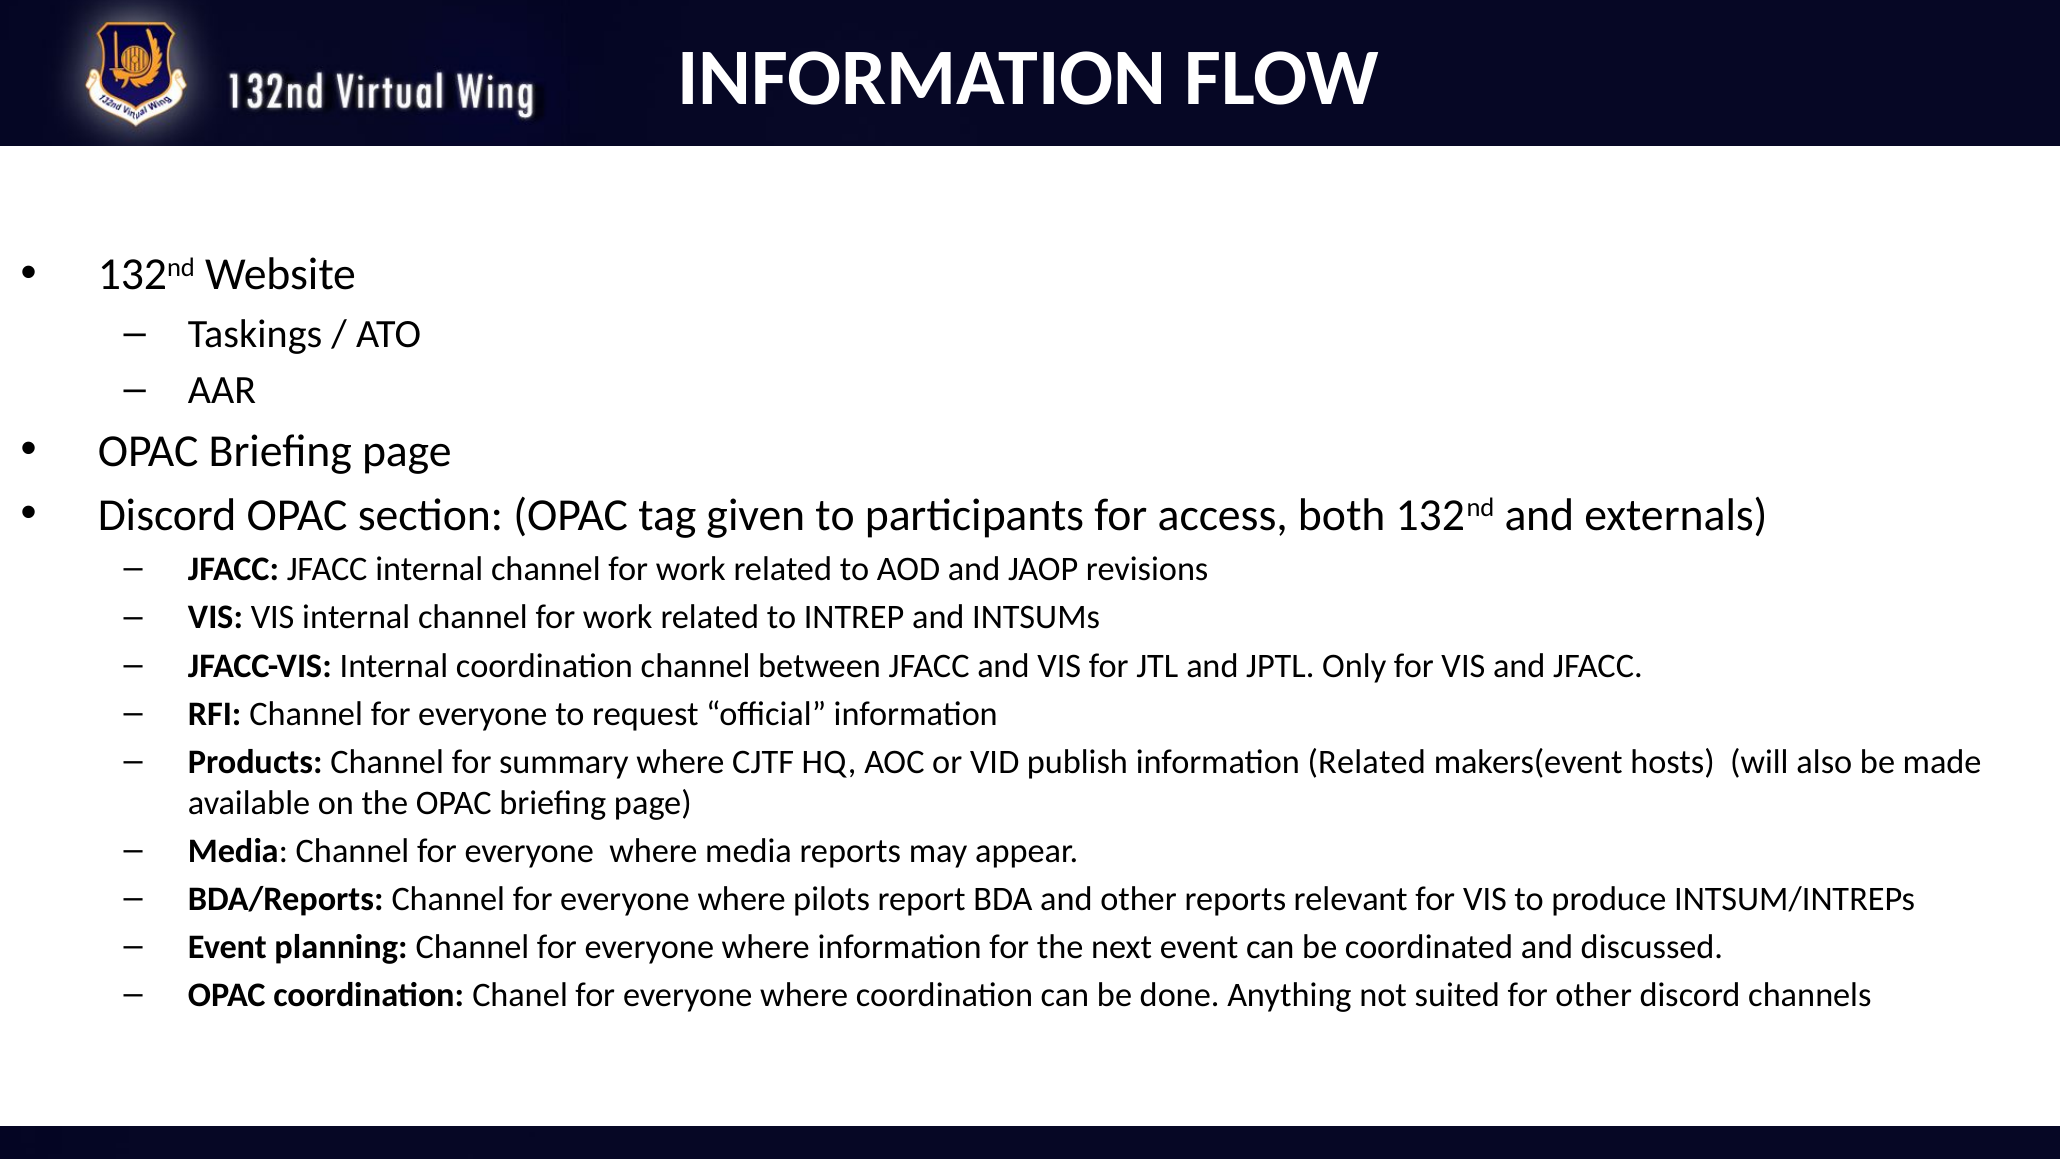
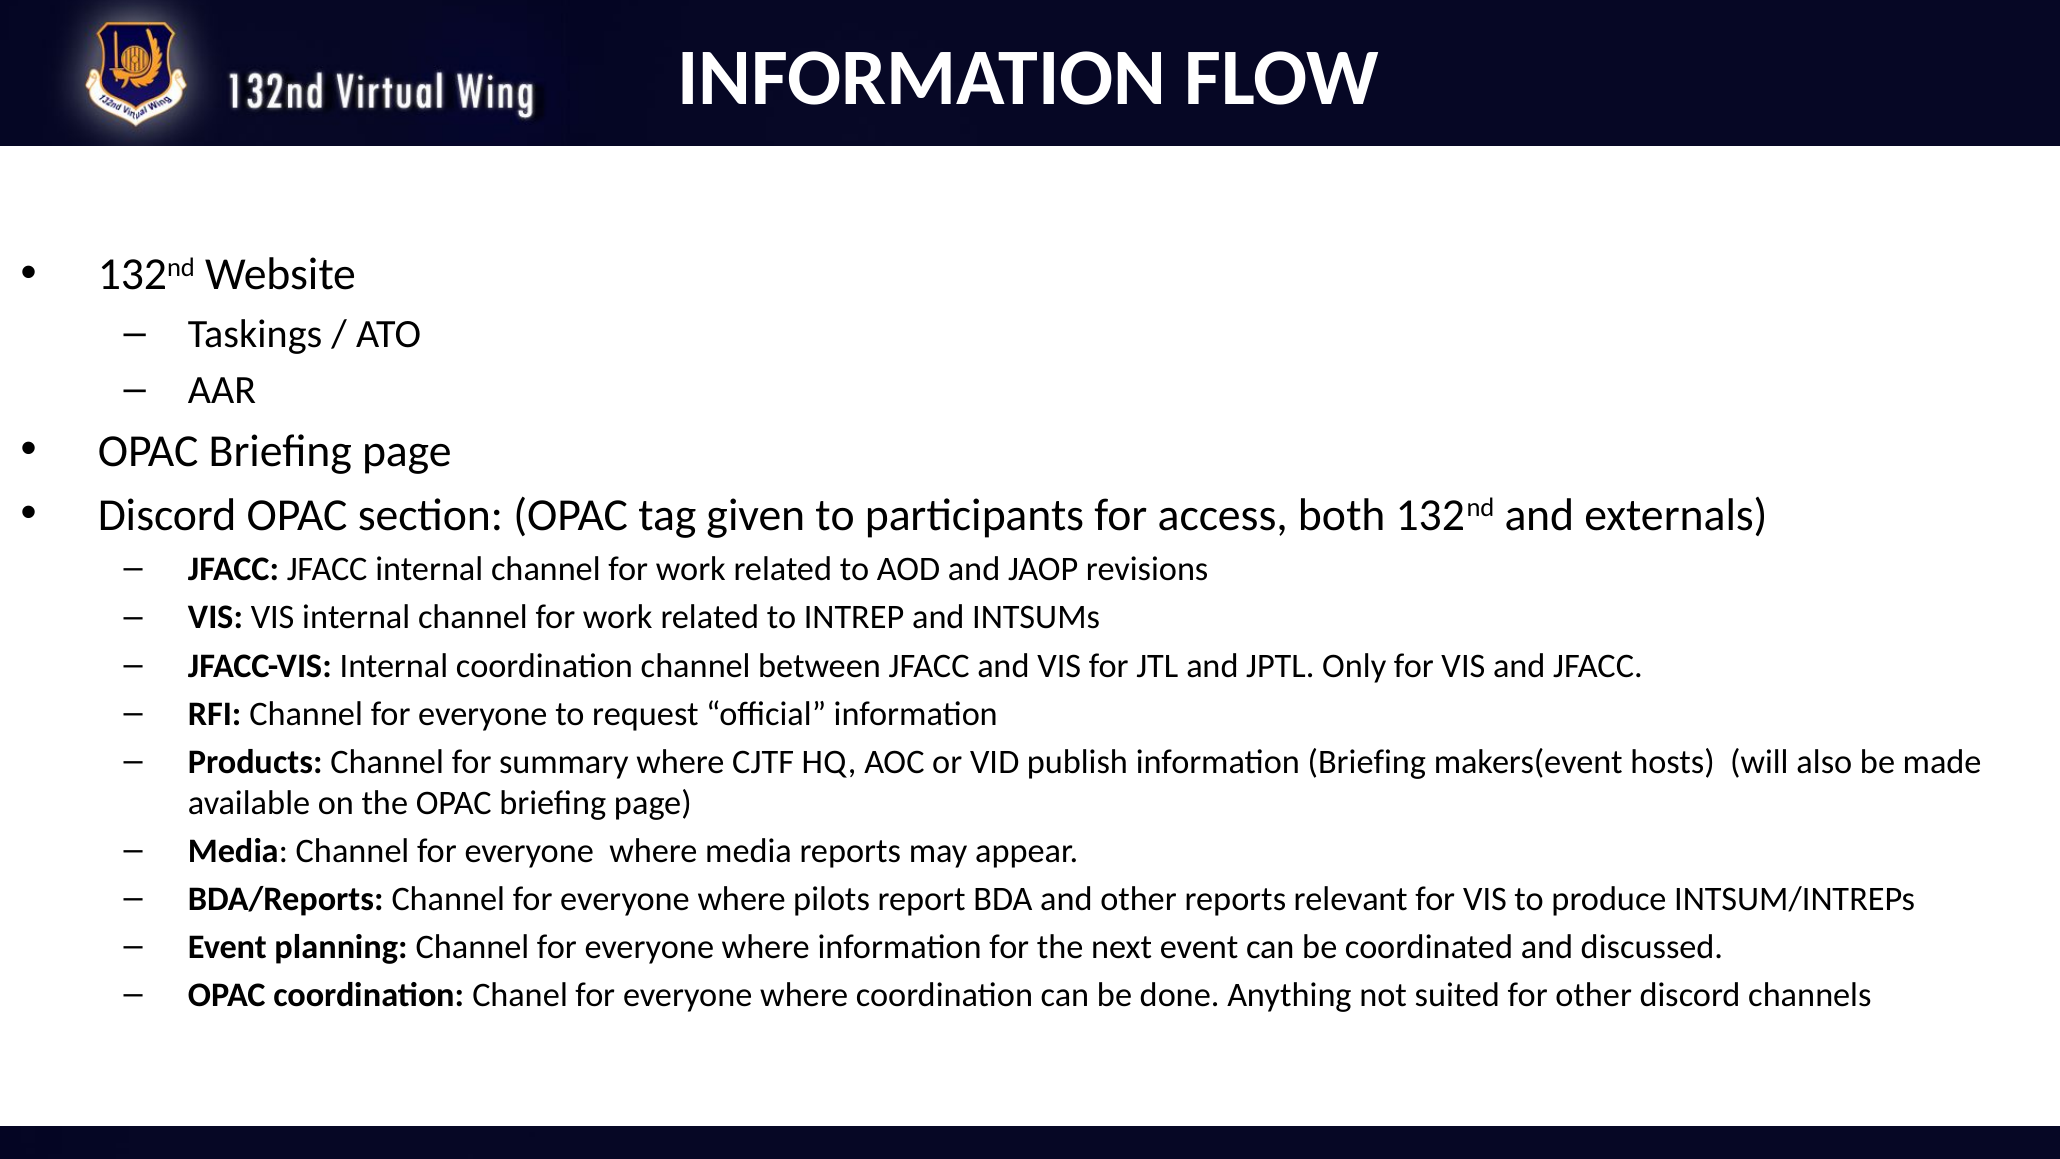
information Related: Related -> Briefing
